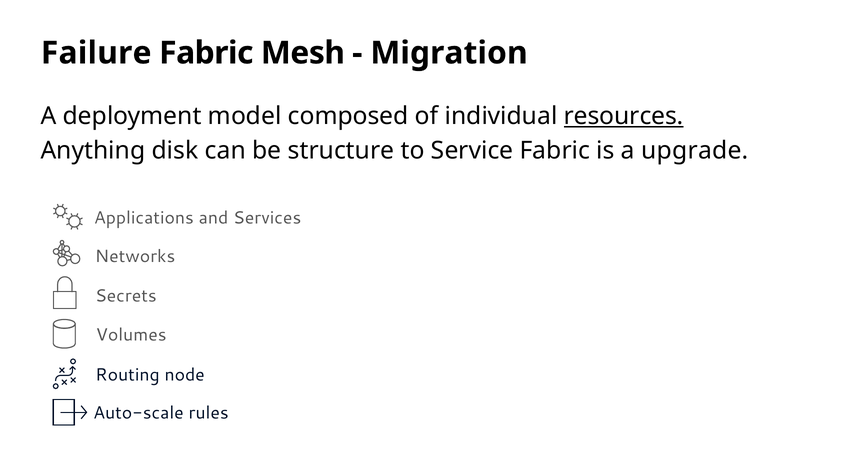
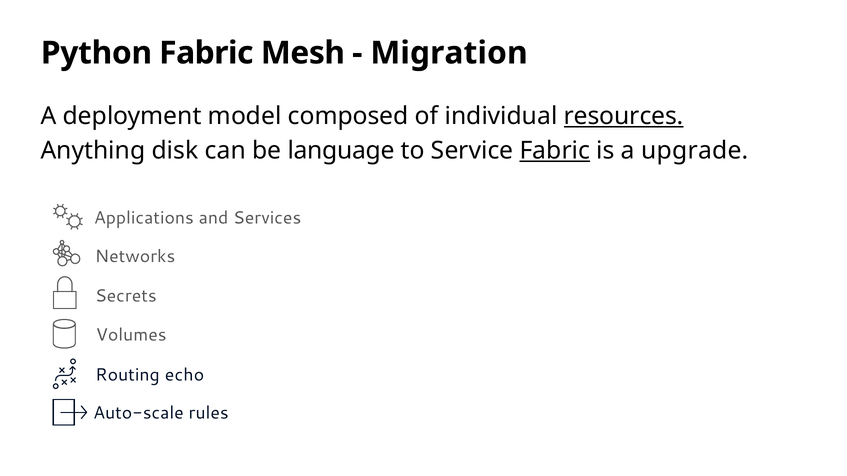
Failure: Failure -> Python
structure: structure -> language
Fabric at (555, 151) underline: none -> present
node: node -> echo
